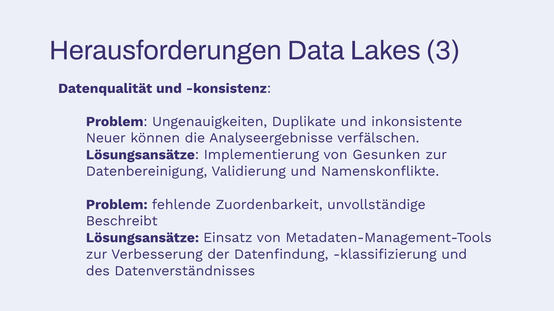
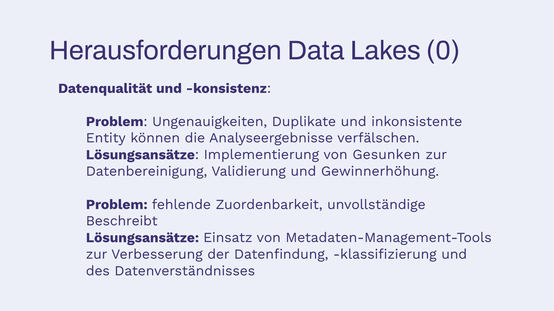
3: 3 -> 0
Neuer: Neuer -> Entity
Namenskonflikte: Namenskonflikte -> Gewinnerhöhung
